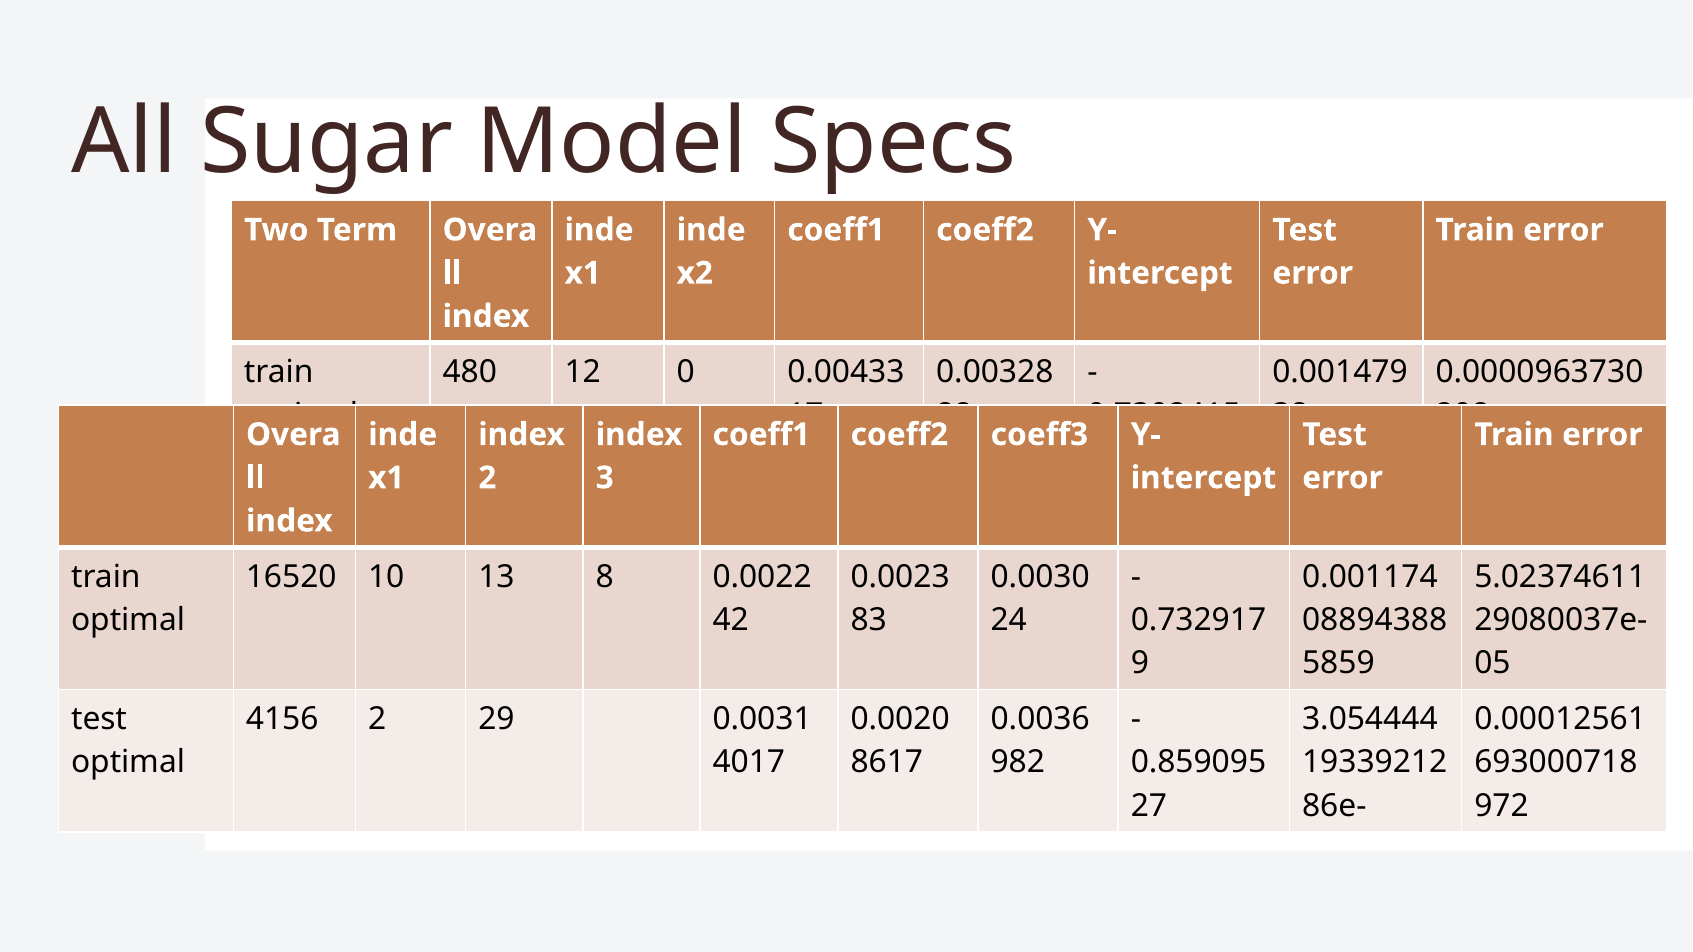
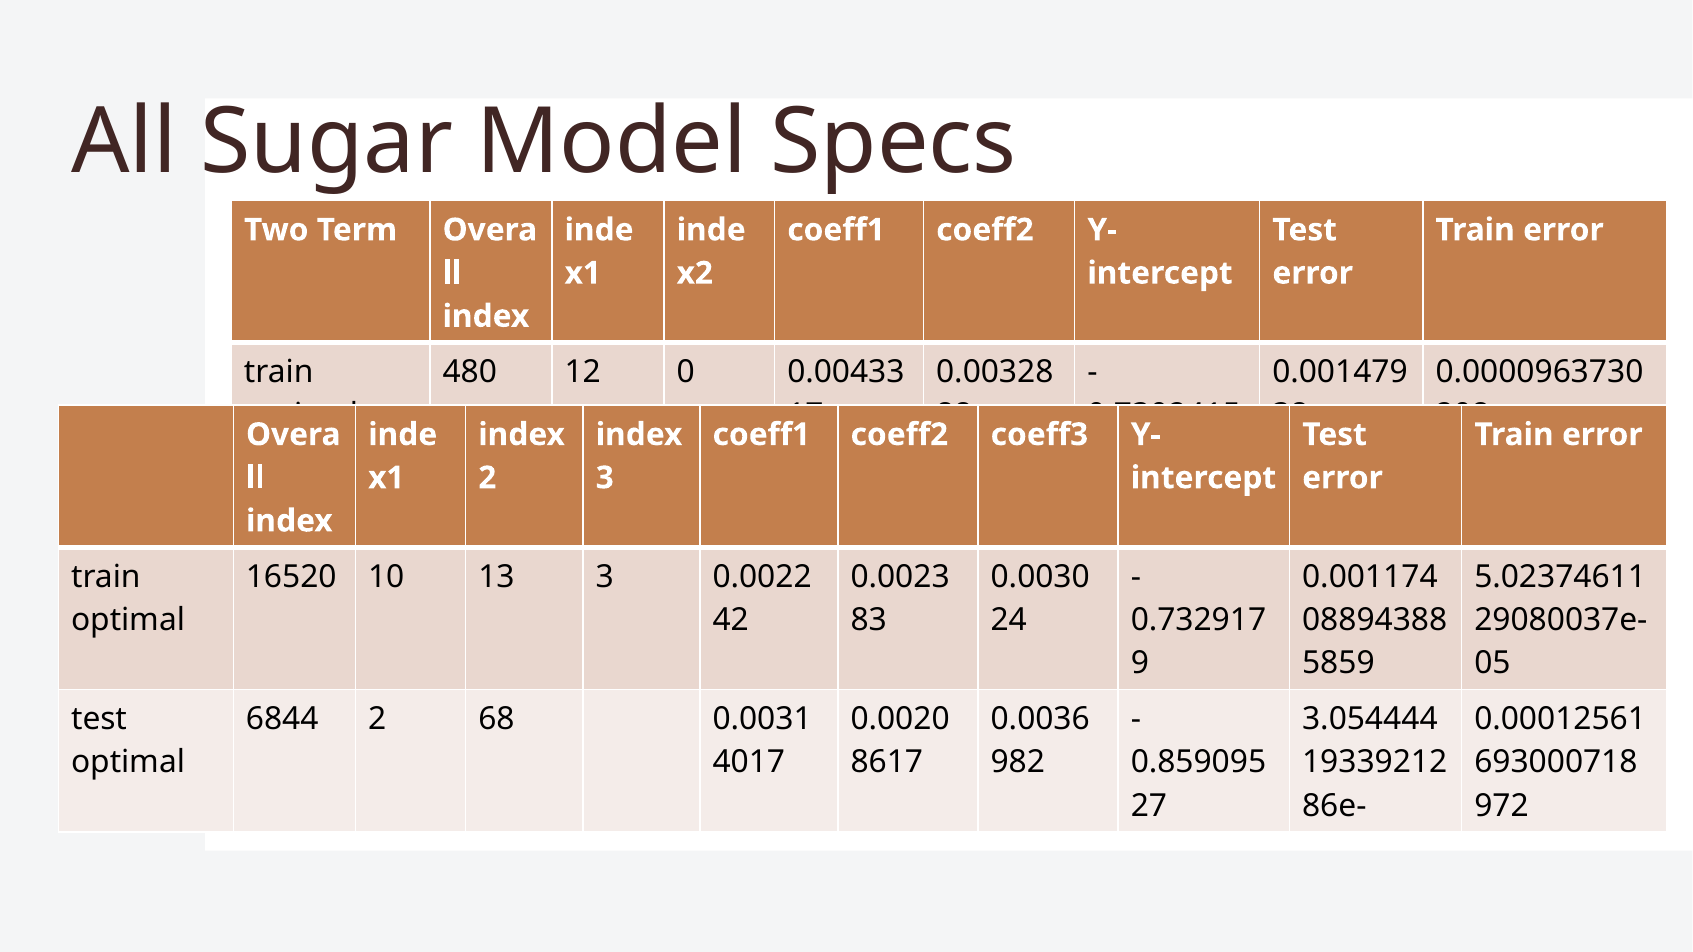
13 8: 8 -> 3
4156: 4156 -> 6844
29: 29 -> 68
